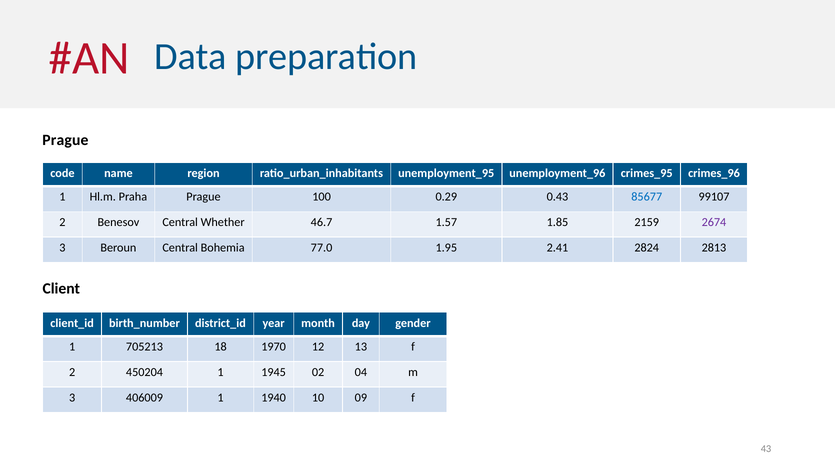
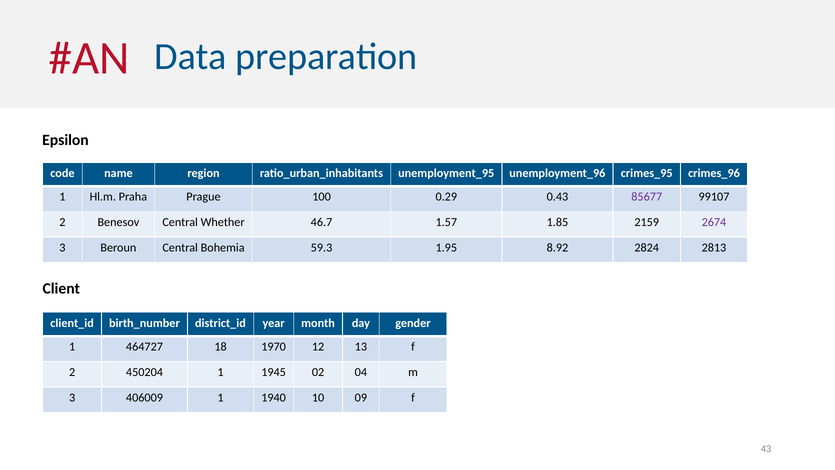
Prague at (65, 140): Prague -> Epsilon
85677 colour: blue -> purple
77.0: 77.0 -> 59.3
2.41: 2.41 -> 8.92
705213: 705213 -> 464727
